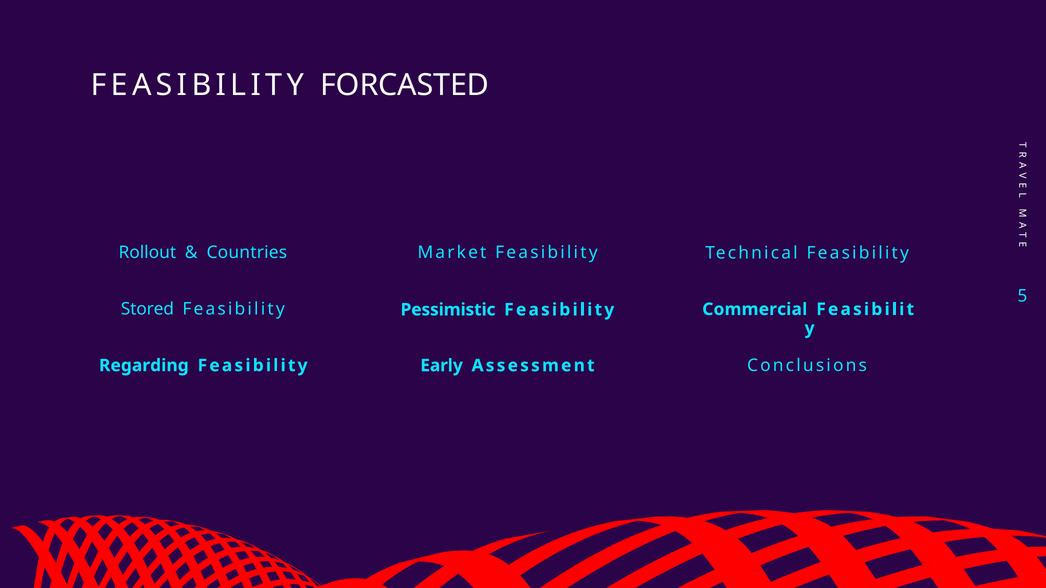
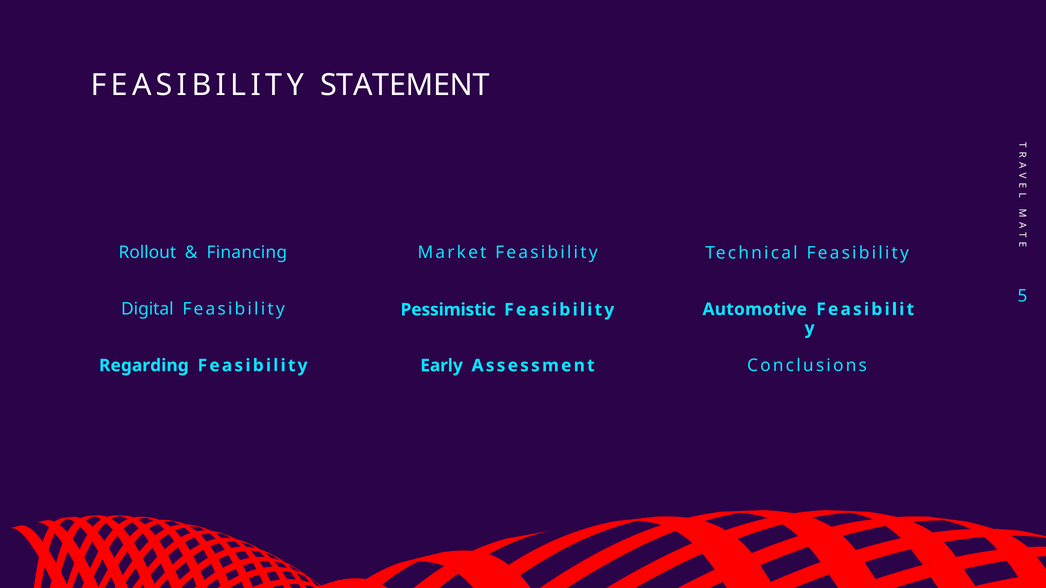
FORCASTED: FORCASTED -> STATEMENT
Countries: Countries -> Financing
Stored: Stored -> Digital
Commercial: Commercial -> Automotive
